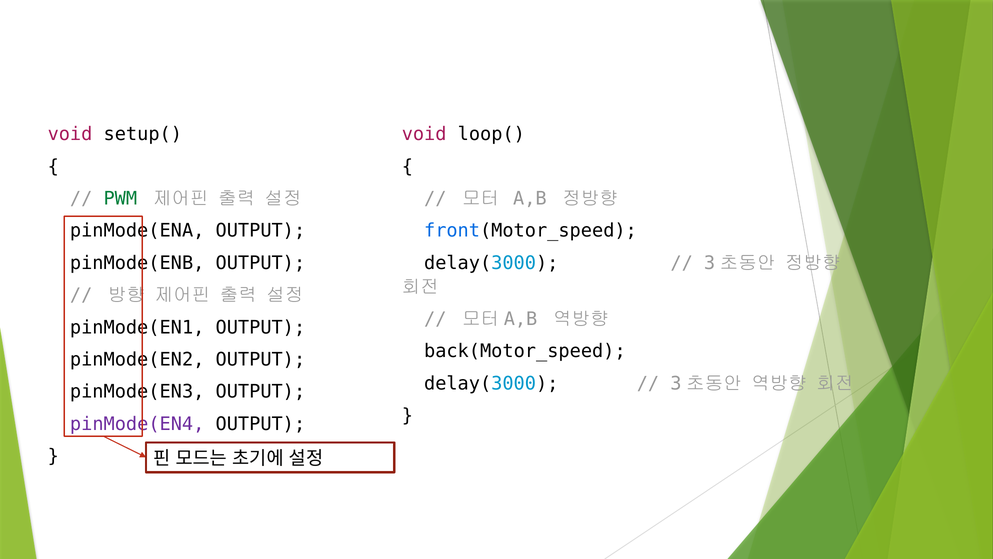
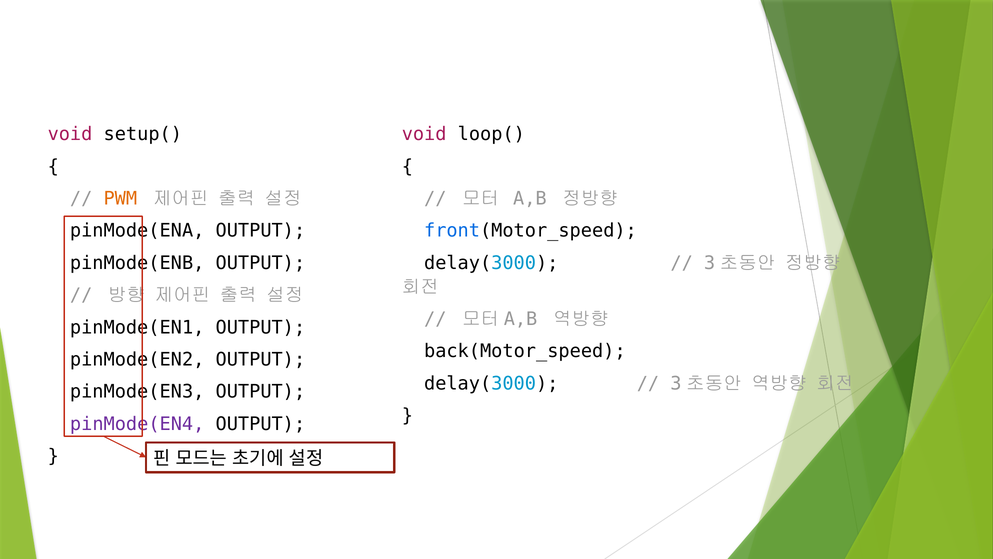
PWM colour: green -> orange
